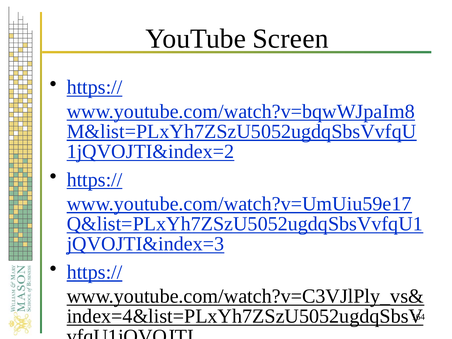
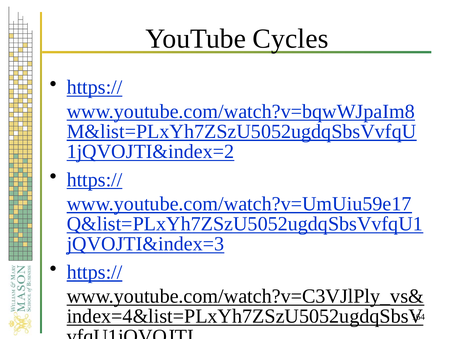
Screen: Screen -> Cycles
